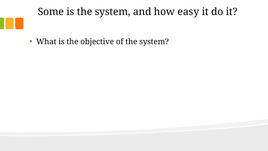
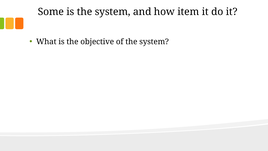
easy: easy -> item
